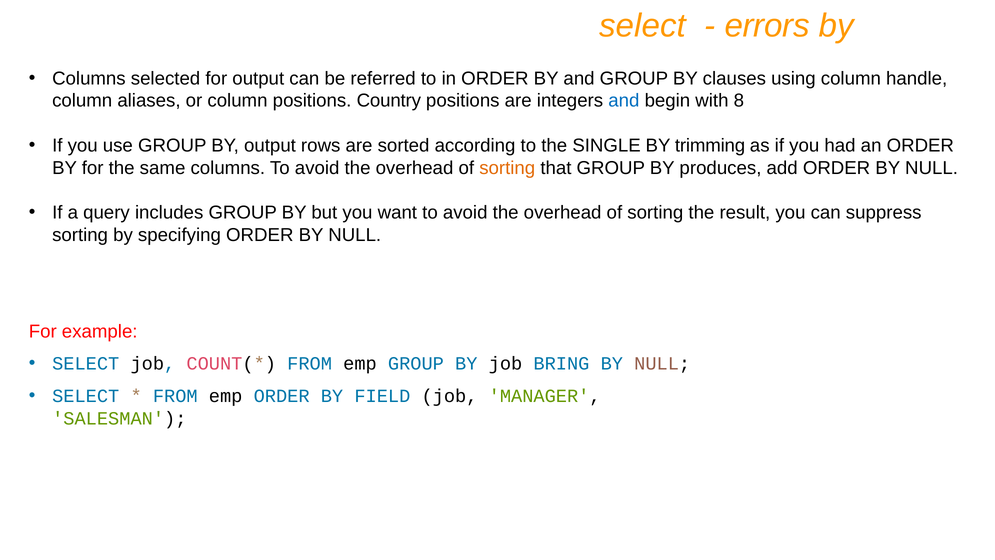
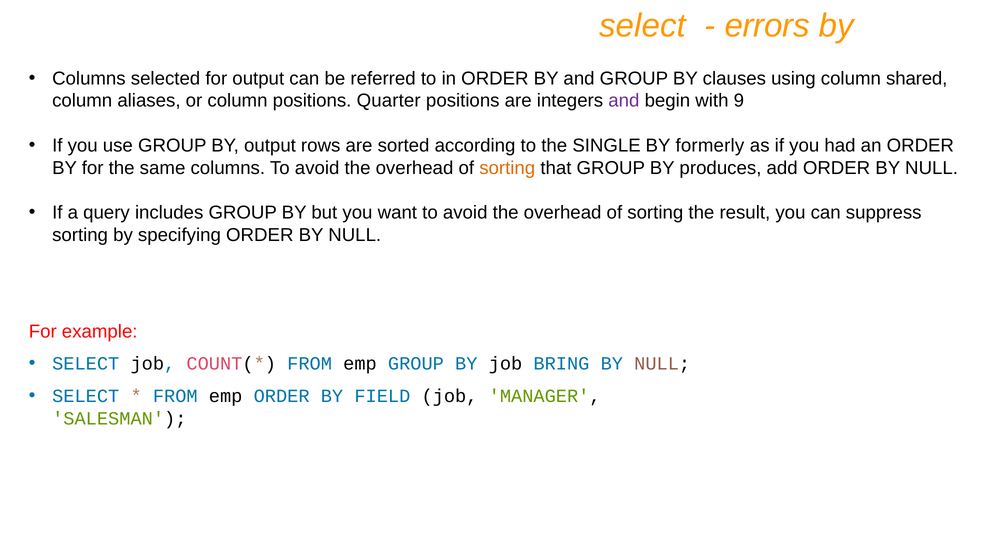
handle: handle -> shared
Country: Country -> Quarter
and at (624, 101) colour: blue -> purple
8: 8 -> 9
trimming: trimming -> formerly
